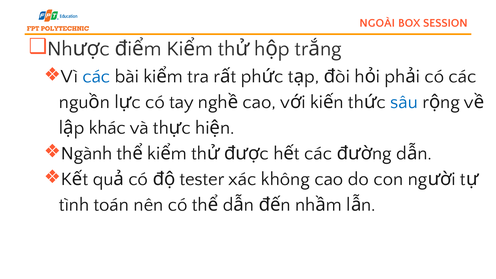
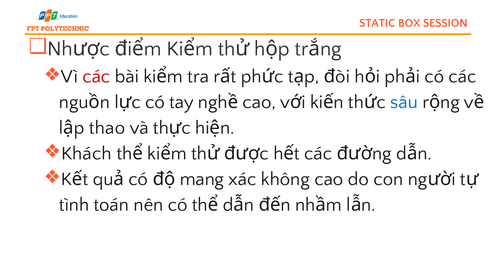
NGOÀI: NGOÀI -> STATIC
các at (96, 77) colour: blue -> red
khác: khác -> thao
Ngành: Ngành -> Khách
tester: tester -> mang
